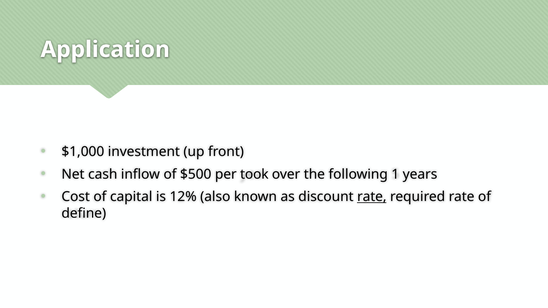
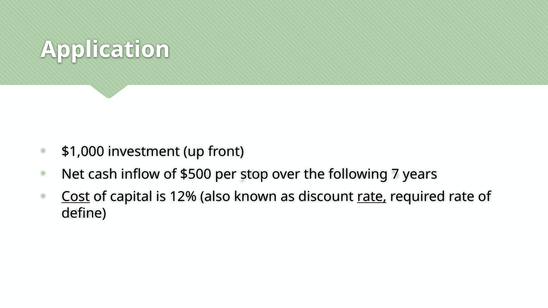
took: took -> stop
1: 1 -> 7
Cost underline: none -> present
